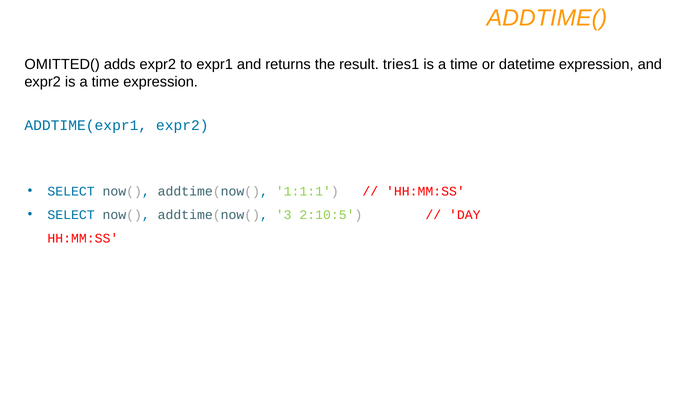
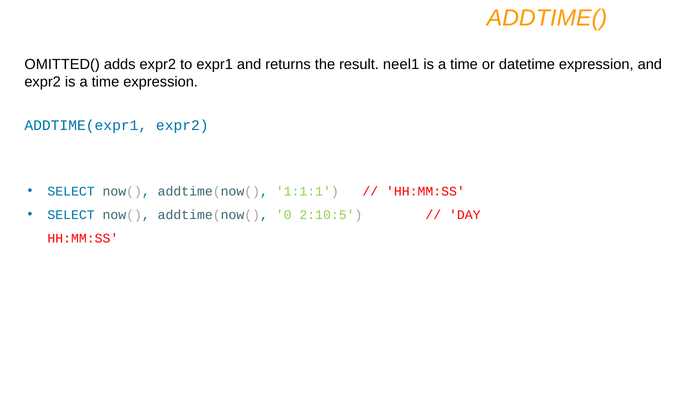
tries1: tries1 -> neel1
3: 3 -> 0
